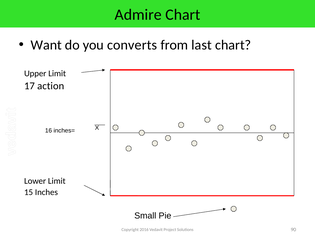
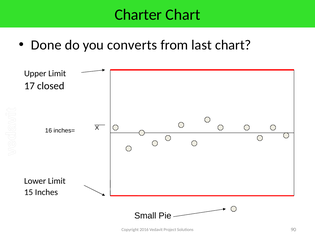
Admire: Admire -> Charter
Want: Want -> Done
action: action -> closed
